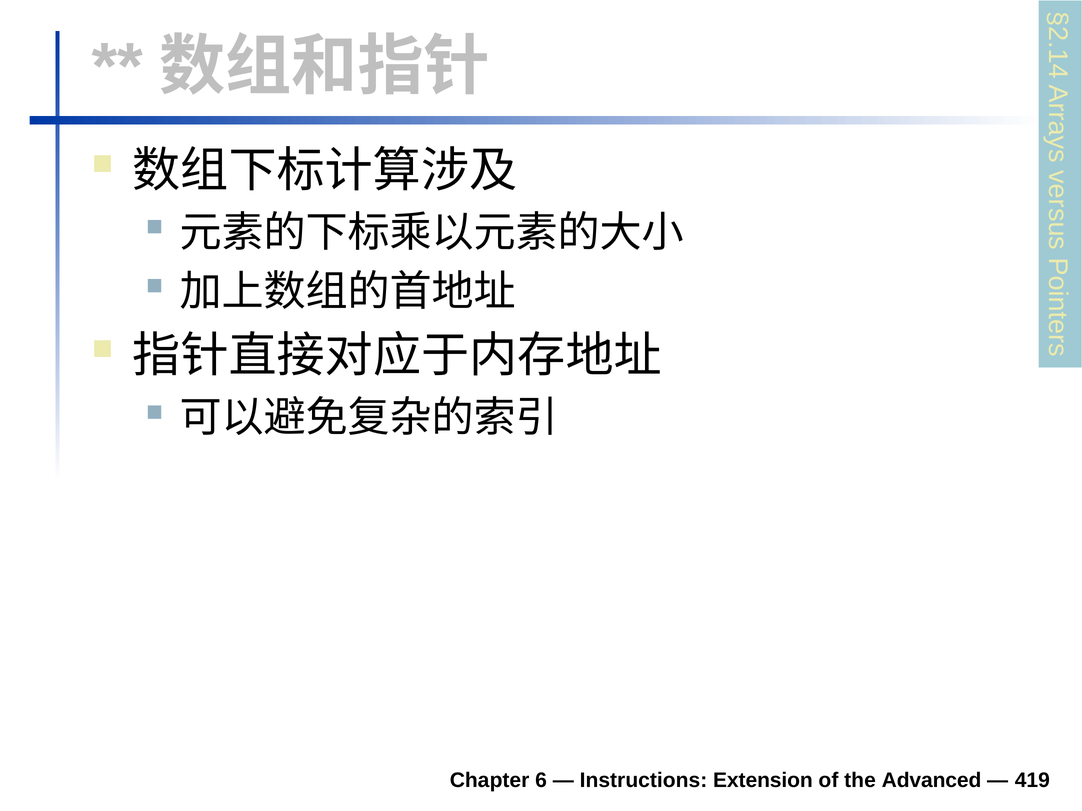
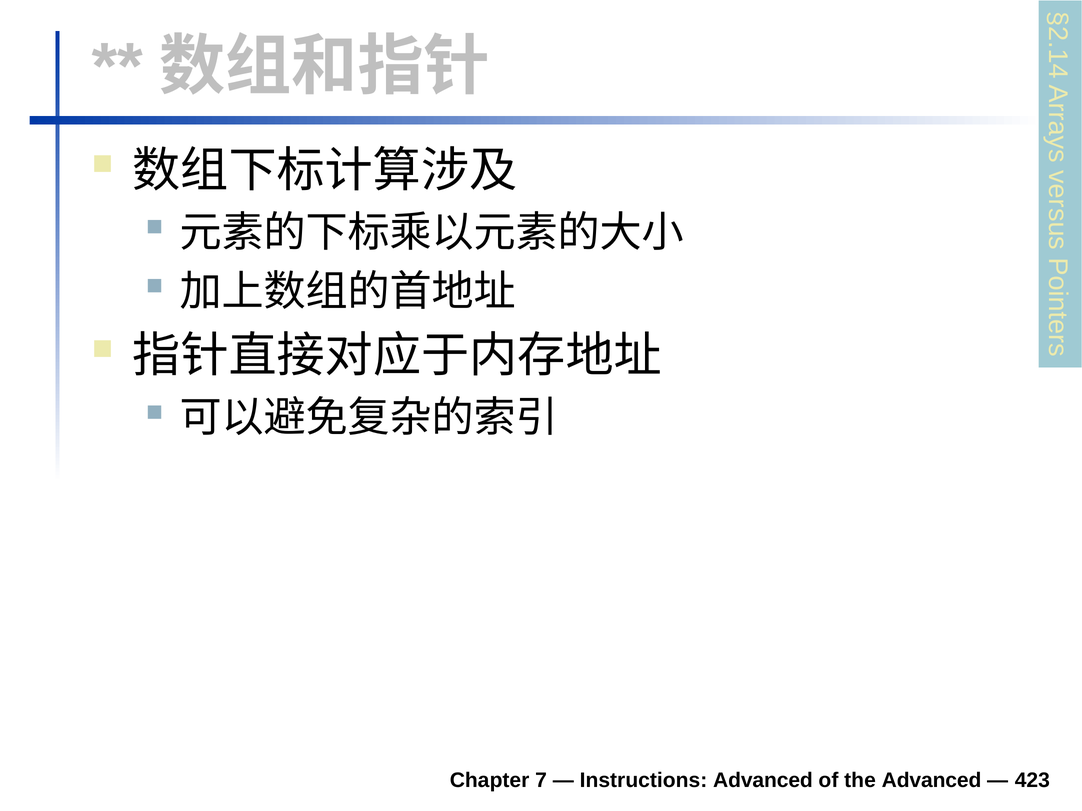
6: 6 -> 7
Instructions Extension: Extension -> Advanced
419: 419 -> 423
